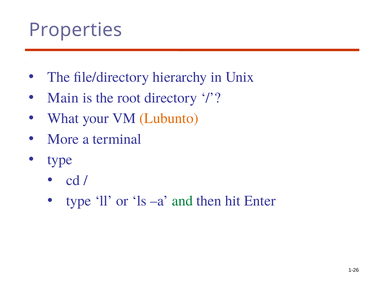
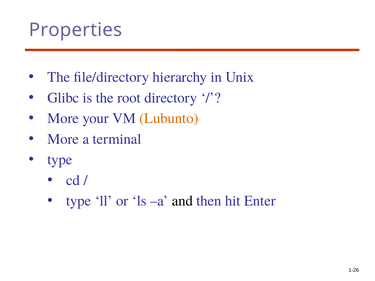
Main: Main -> Glibc
What at (63, 119): What -> More
and colour: green -> black
